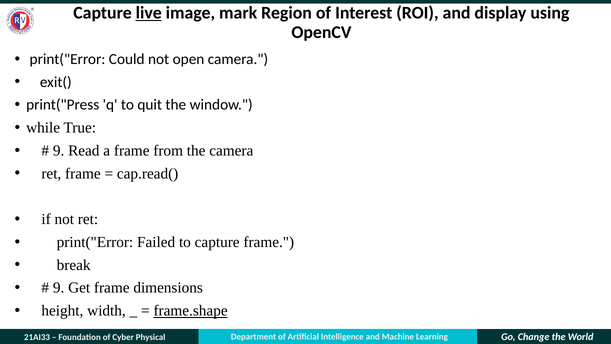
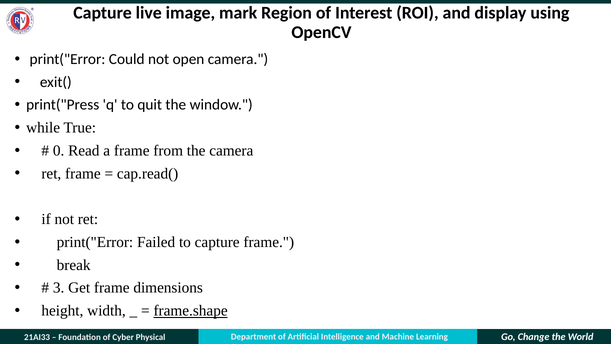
live underline: present -> none
9 at (59, 150): 9 -> 0
9 at (59, 288): 9 -> 3
